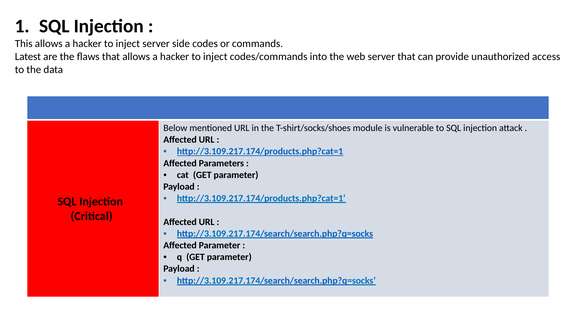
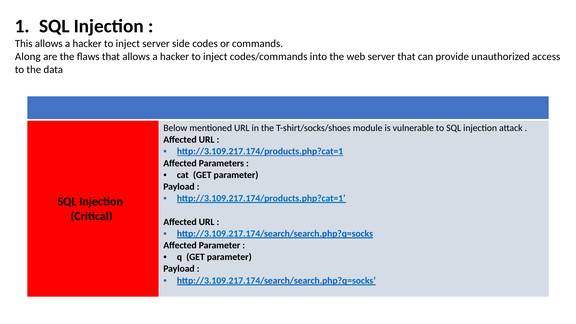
Latest: Latest -> Along
